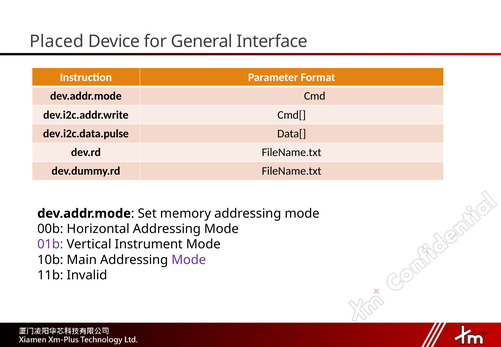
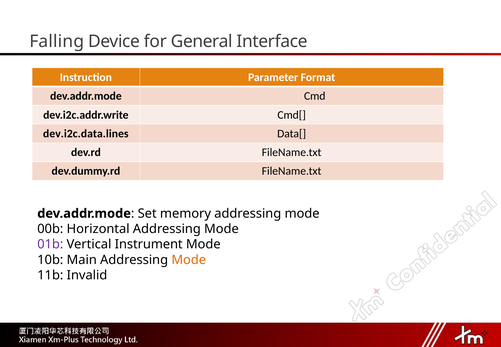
Placed: Placed -> Falling
dev.i2c.data.pulse: dev.i2c.data.pulse -> dev.i2c.data.lines
Mode at (189, 260) colour: purple -> orange
